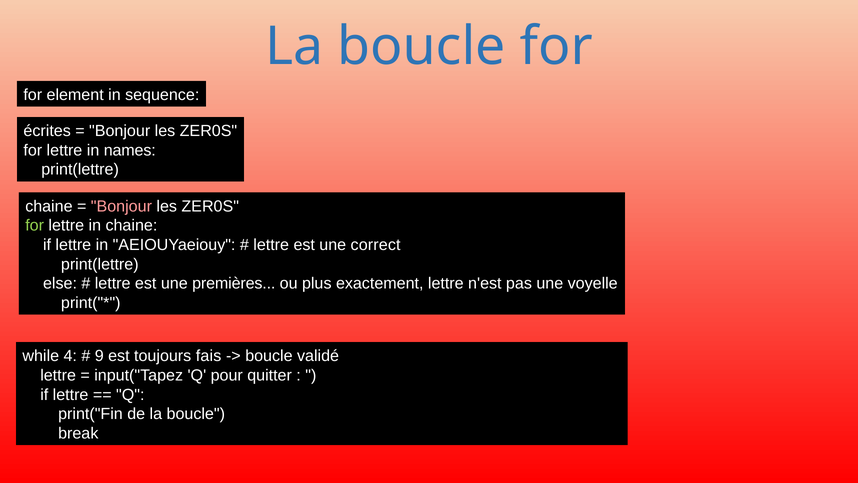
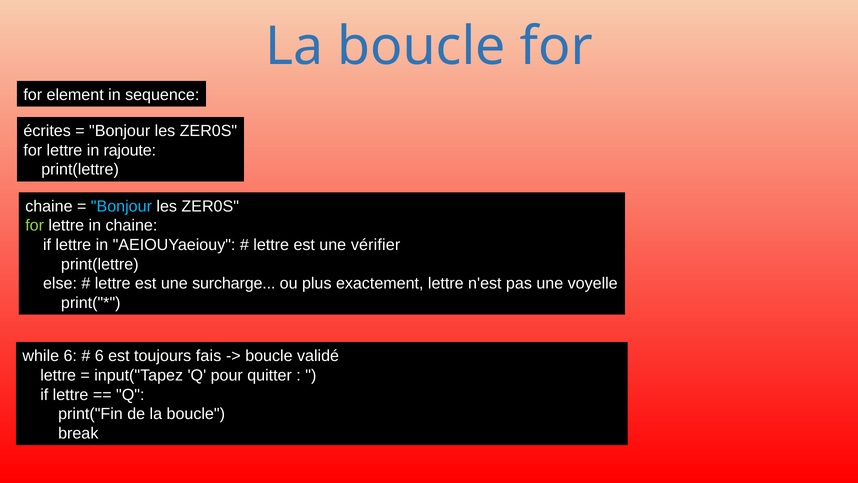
names: names -> rajoute
Bonjour at (121, 206) colour: pink -> light blue
correct: correct -> vérifier
premières: premières -> surcharge
while 4: 4 -> 6
9 at (99, 356): 9 -> 6
